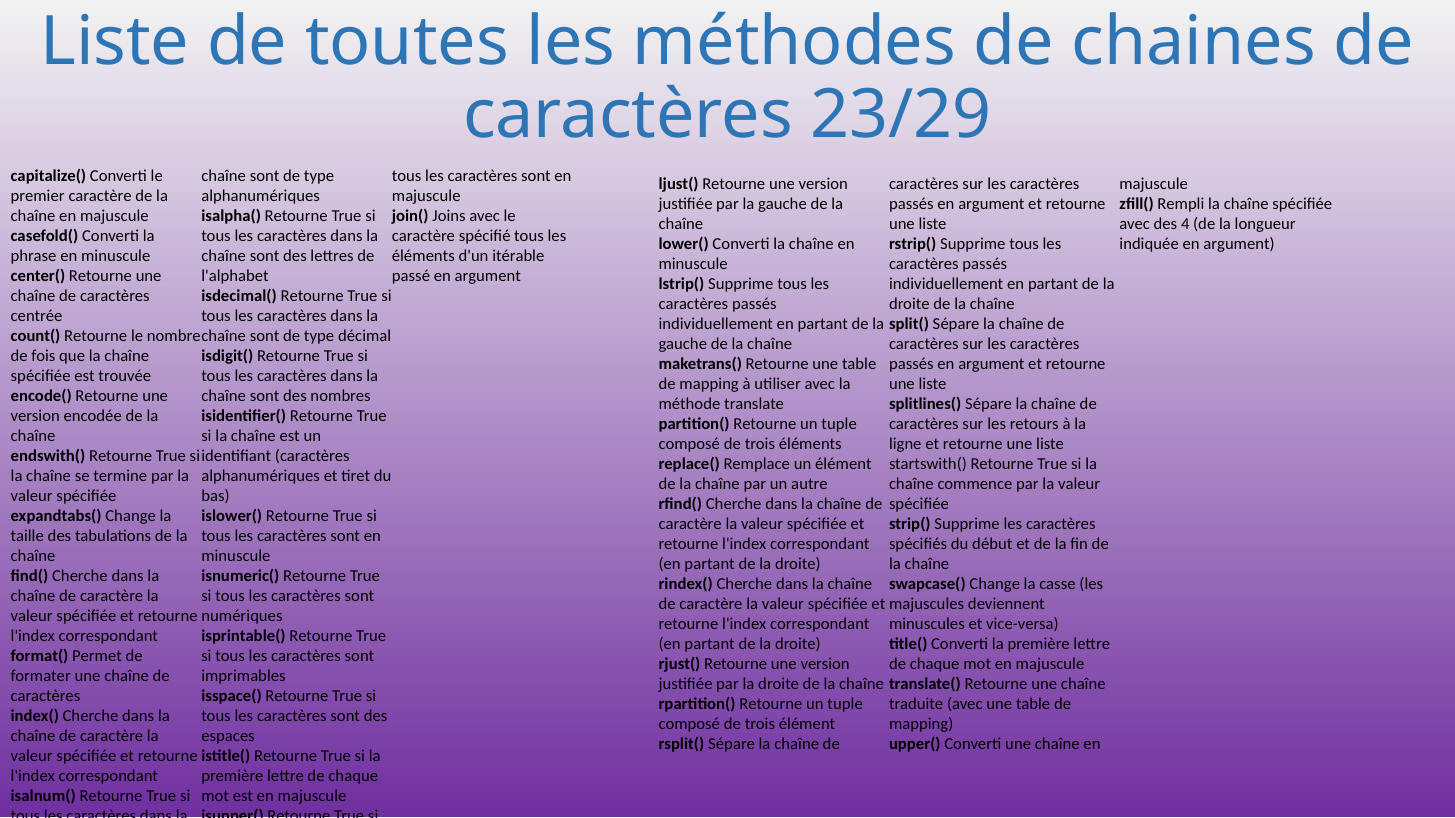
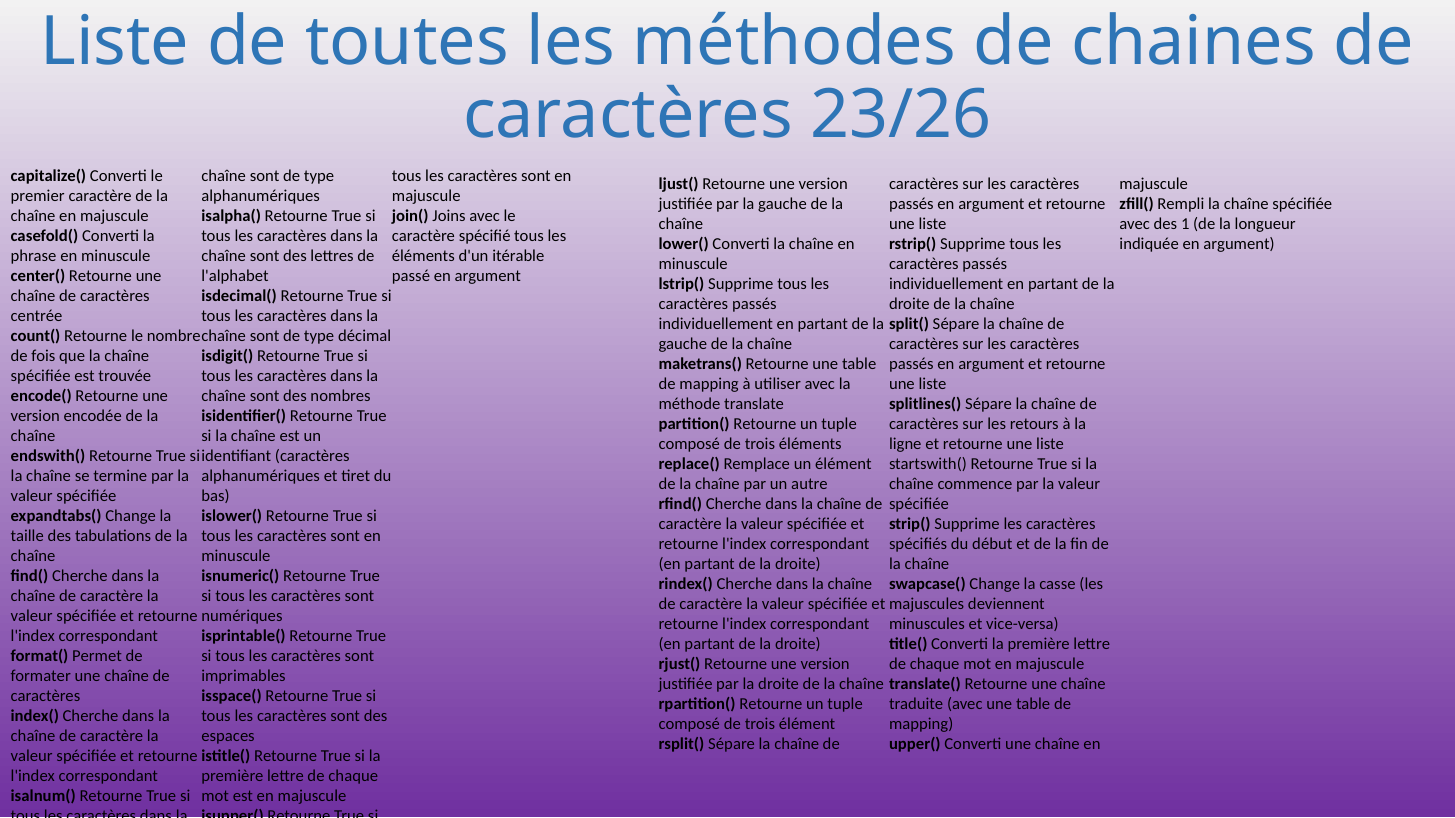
23/29: 23/29 -> 23/26
4: 4 -> 1
